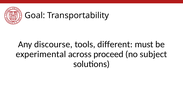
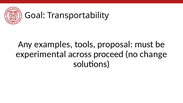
discourse: discourse -> examples
different: different -> proposal
subject: subject -> change
